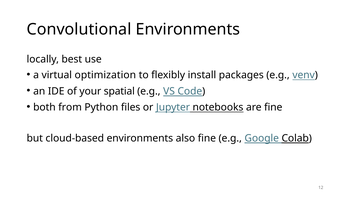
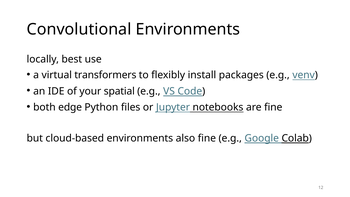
optimization: optimization -> transformers
from: from -> edge
